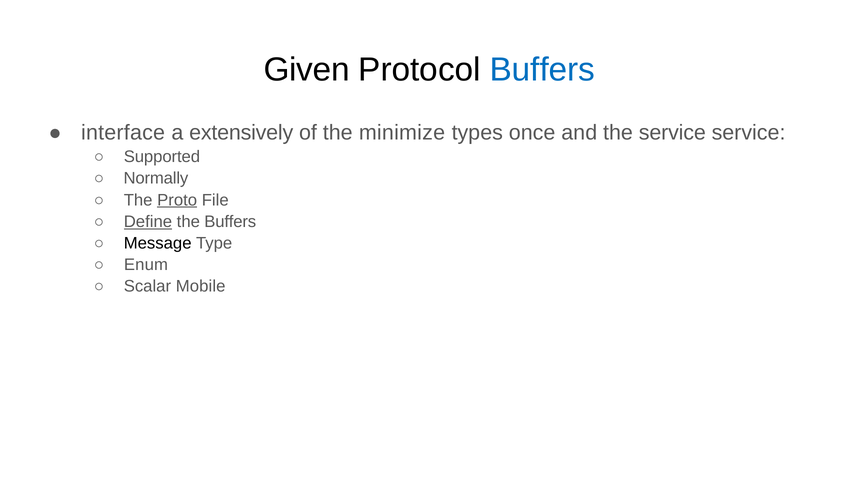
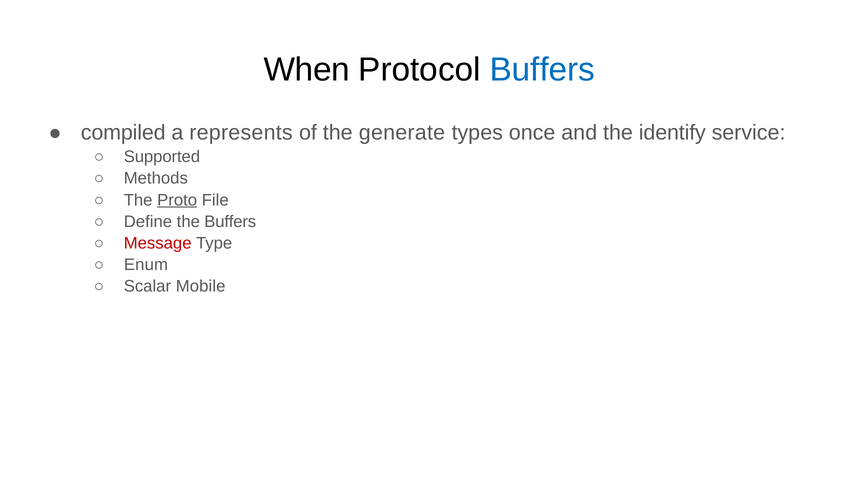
Given: Given -> When
interface: interface -> compiled
extensively: extensively -> represents
minimize: minimize -> generate
the service: service -> identify
Normally: Normally -> Methods
Define underline: present -> none
Message colour: black -> red
